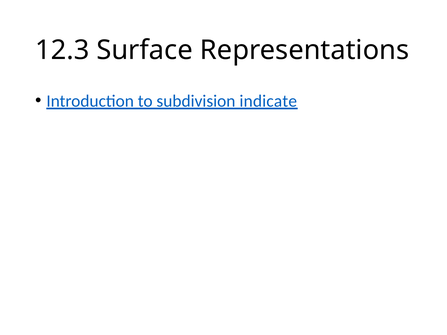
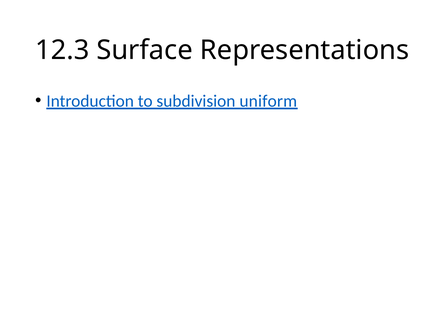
indicate: indicate -> uniform
